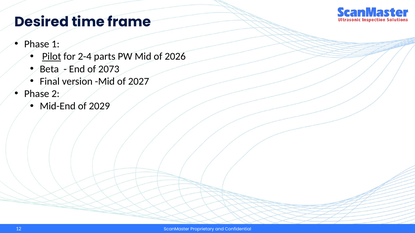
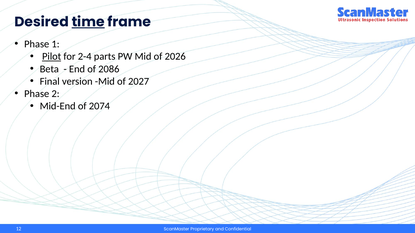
time underline: none -> present
2073: 2073 -> 2086
2029: 2029 -> 2074
